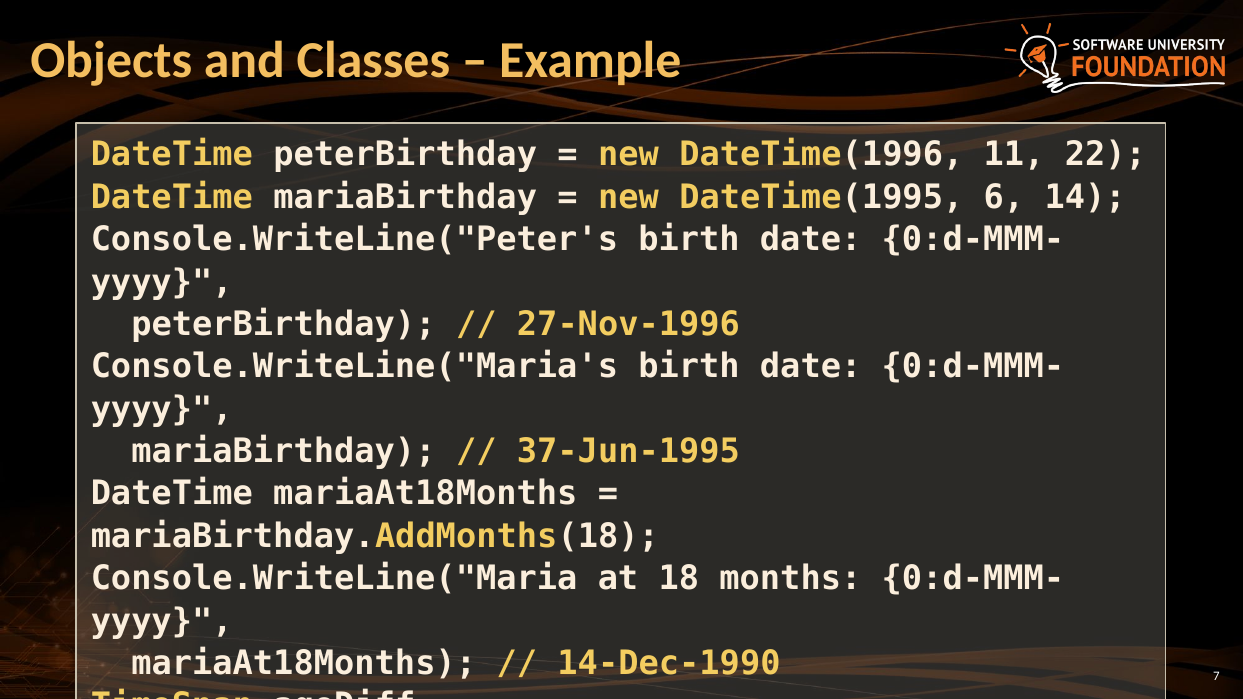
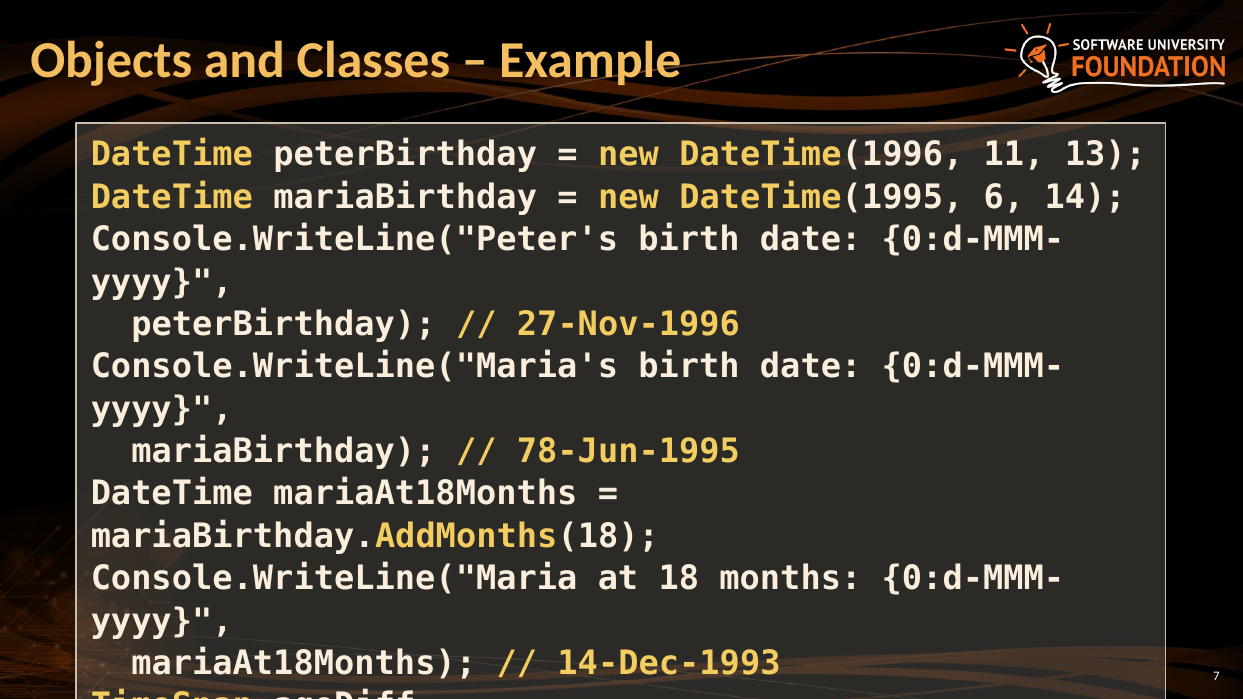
22: 22 -> 13
37-Jun-1995: 37-Jun-1995 -> 78-Jun-1995
14-Dec-1990: 14-Dec-1990 -> 14-Dec-1993
